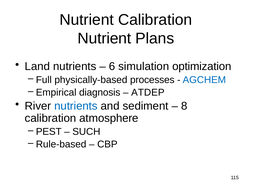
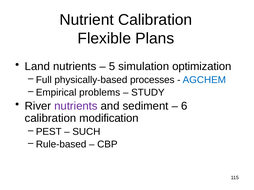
Nutrient at (104, 39): Nutrient -> Flexible
6: 6 -> 5
diagnosis: diagnosis -> problems
ATDEP: ATDEP -> STUDY
nutrients at (76, 106) colour: blue -> purple
8: 8 -> 6
atmosphere: atmosphere -> modification
